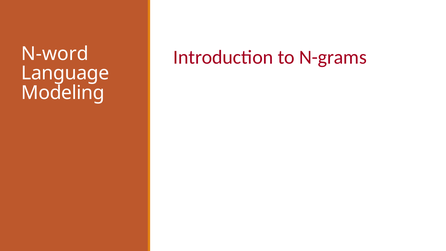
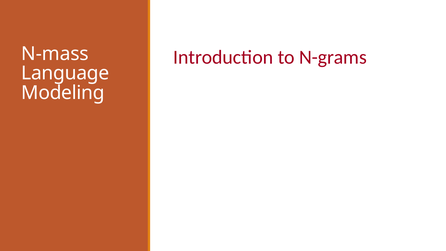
N-word: N-word -> N-mass
